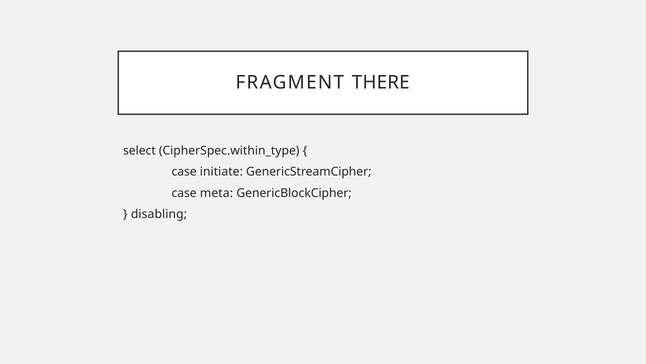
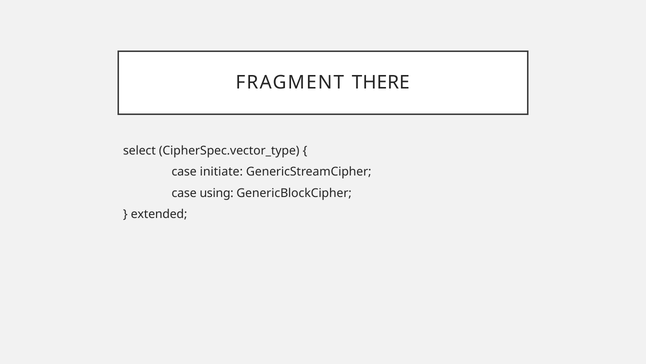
CipherSpec.within_type: CipherSpec.within_type -> CipherSpec.vector_type
meta: meta -> using
disabling: disabling -> extended
